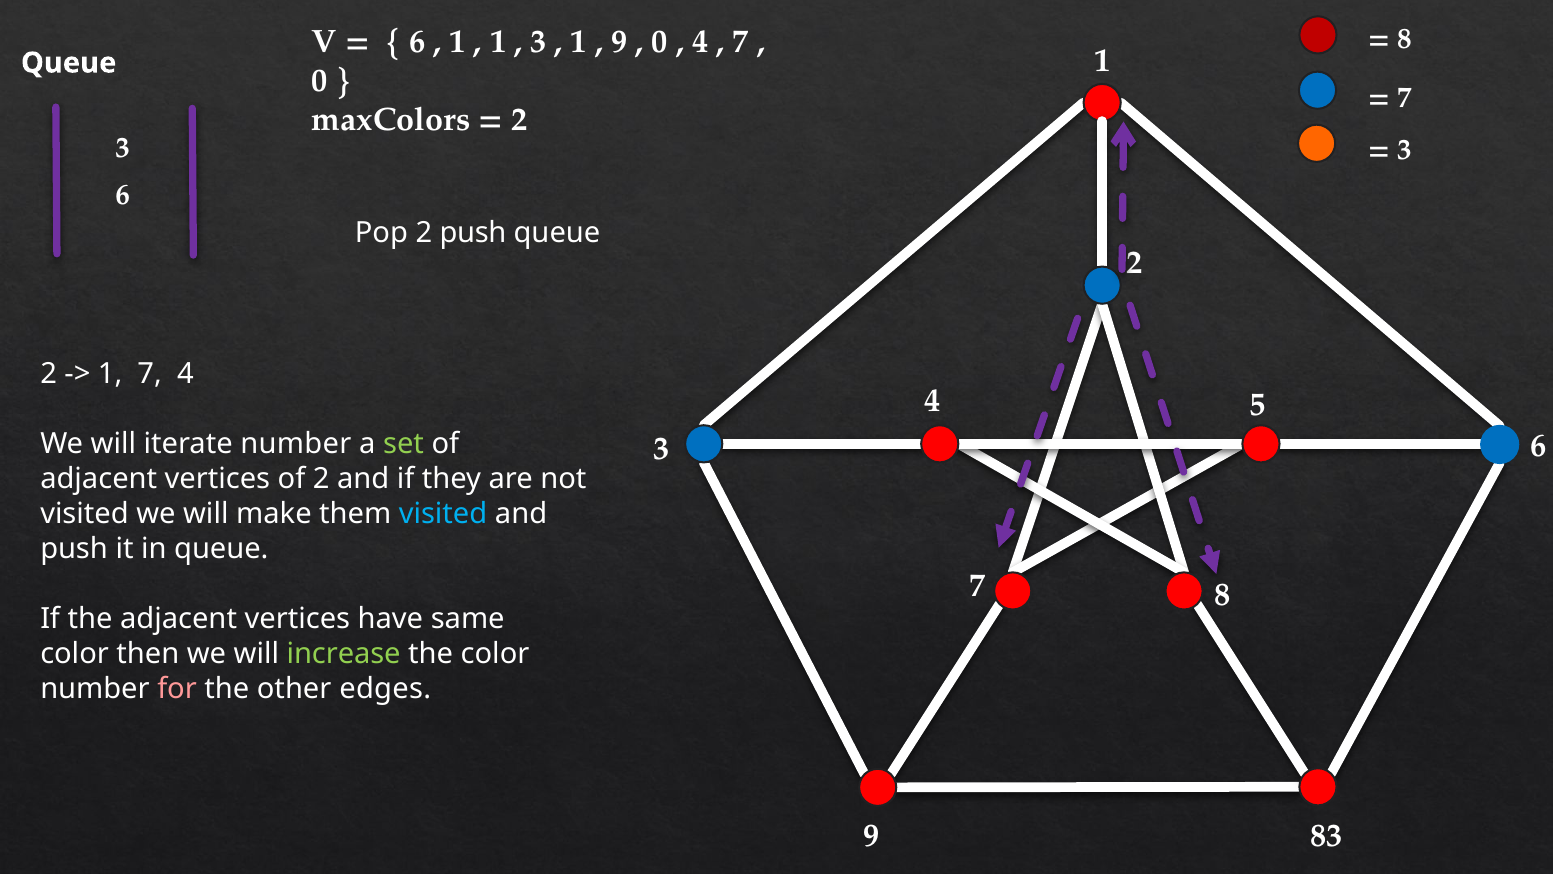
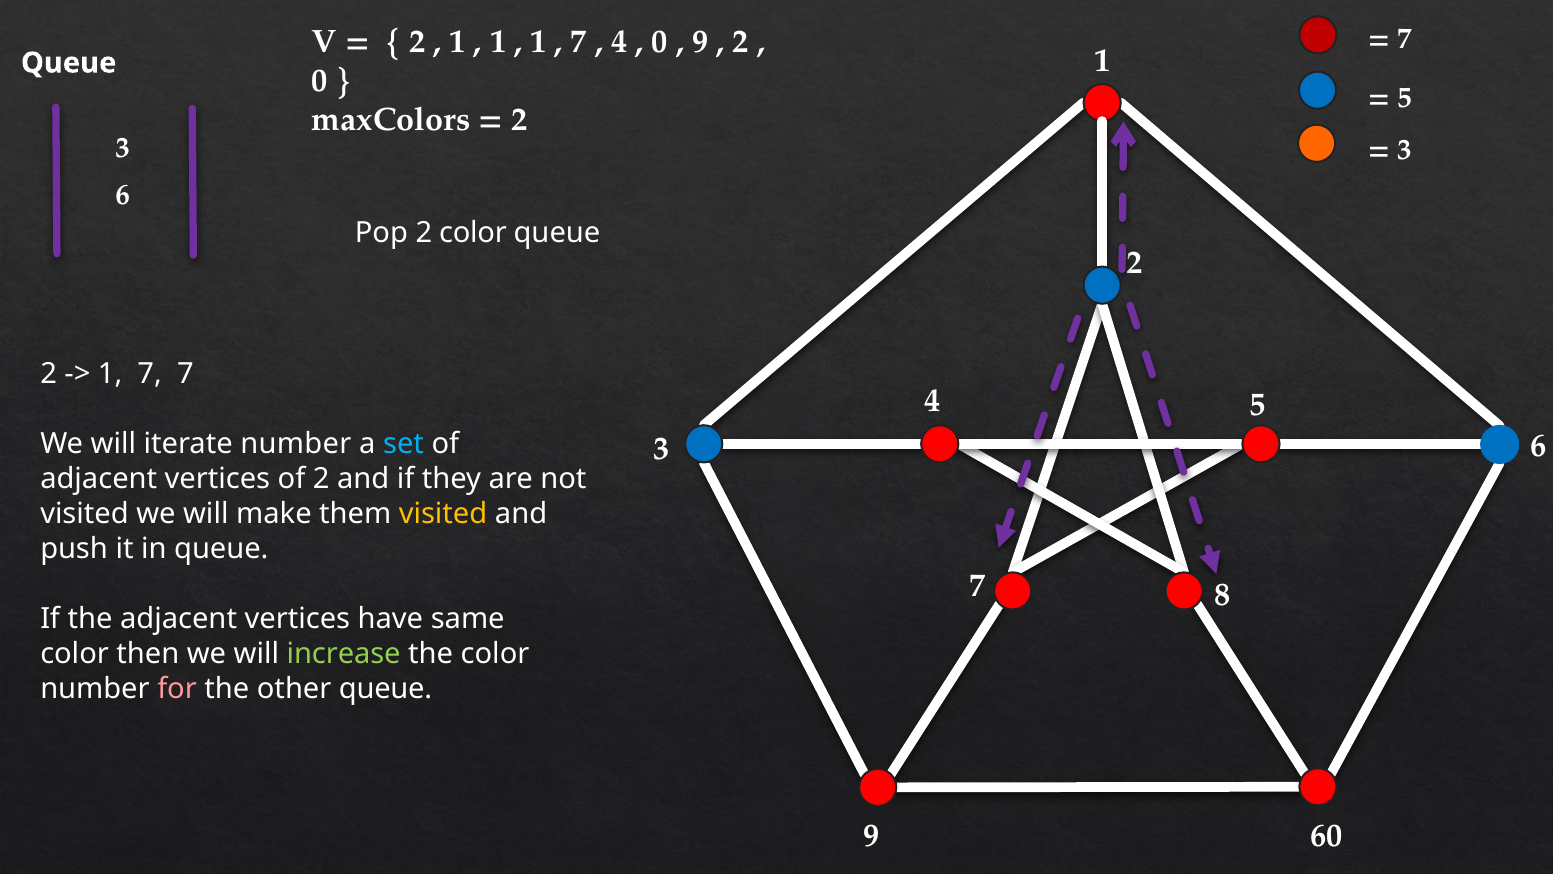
8 at (1404, 39): 8 -> 7
6 at (417, 42): 6 -> 2
3 at (539, 42): 3 -> 1
1 at (579, 42): 1 -> 7
9 at (620, 42): 9 -> 4
4 at (700, 42): 4 -> 9
7 at (741, 42): 7 -> 2
7 at (1404, 98): 7 -> 5
2 push: push -> color
7 4: 4 -> 7
set colour: light green -> light blue
visited at (443, 514) colour: light blue -> yellow
other edges: edges -> queue
83: 83 -> 60
